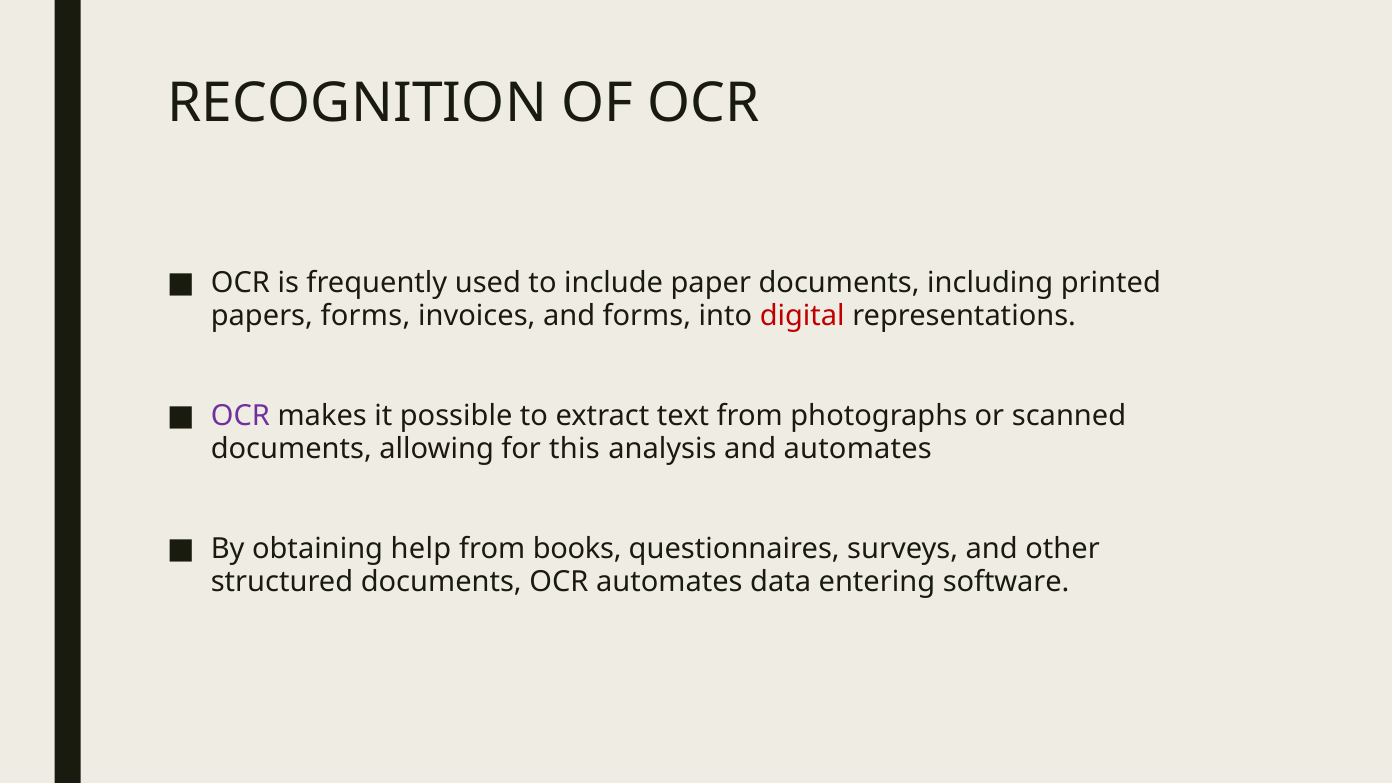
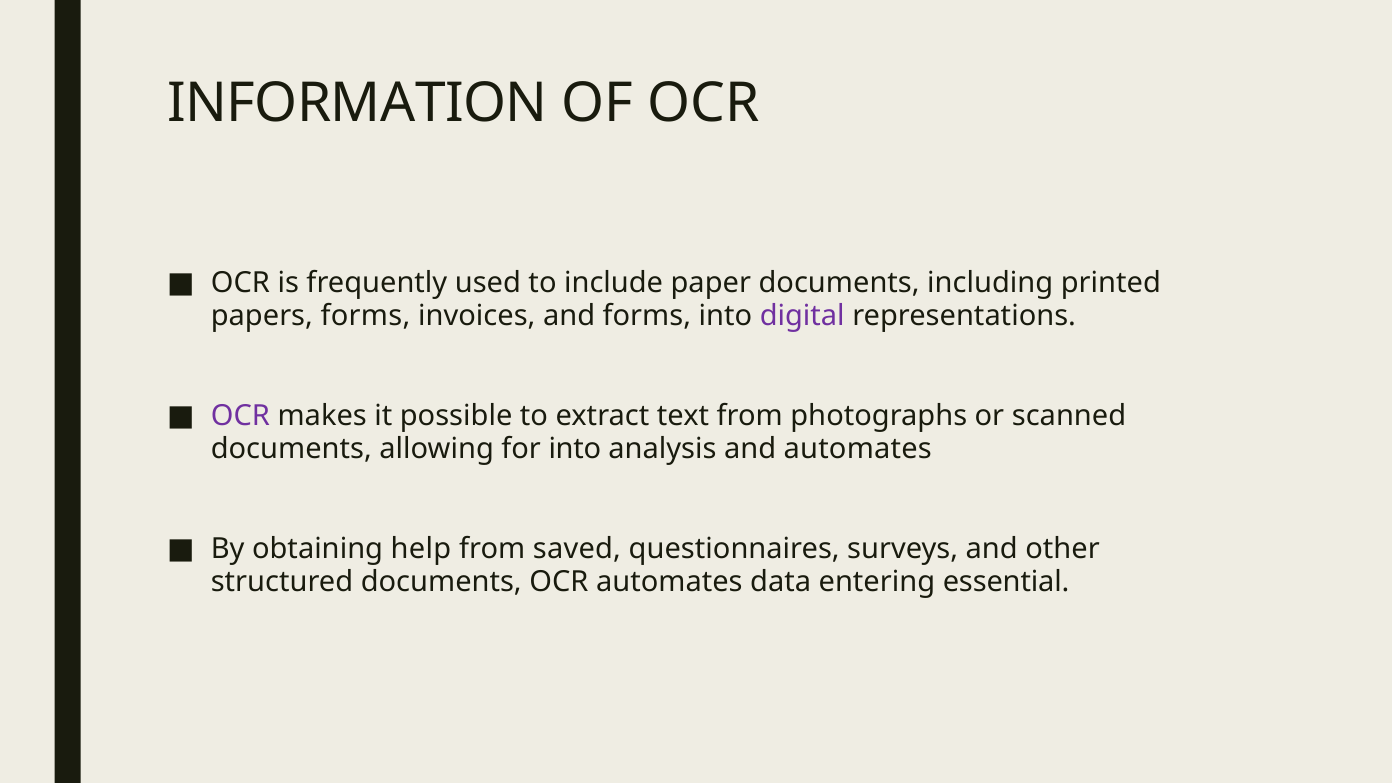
RECOGNITION: RECOGNITION -> INFORMATION
digital colour: red -> purple
for this: this -> into
books: books -> saved
software: software -> essential
